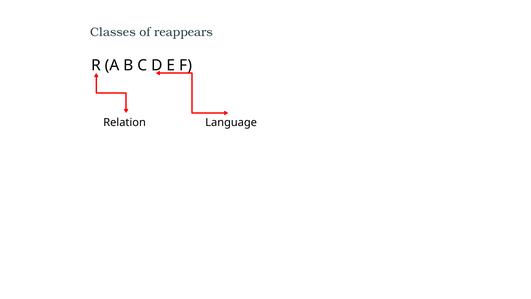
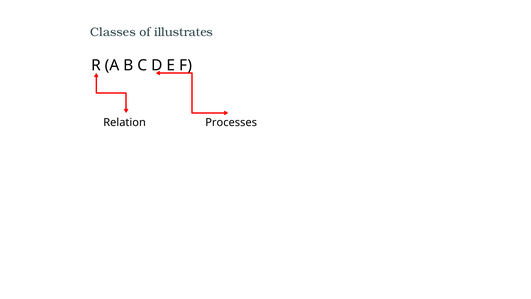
reappears: reappears -> illustrates
Language: Language -> Processes
